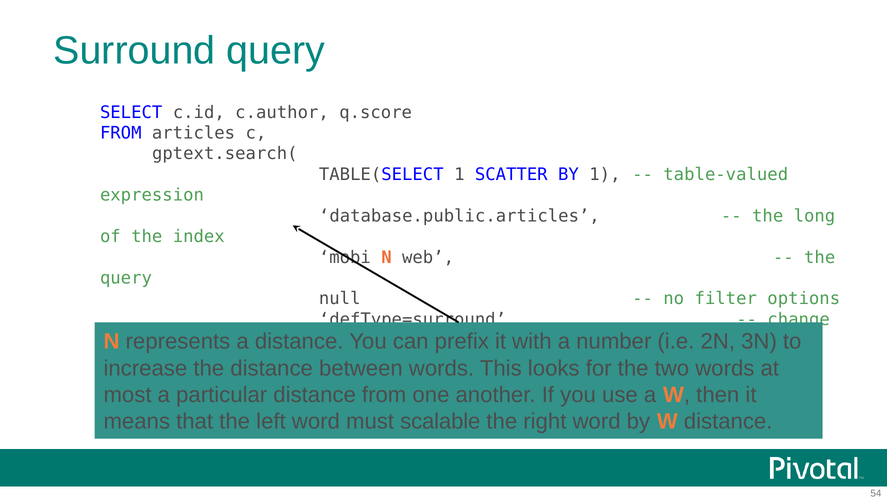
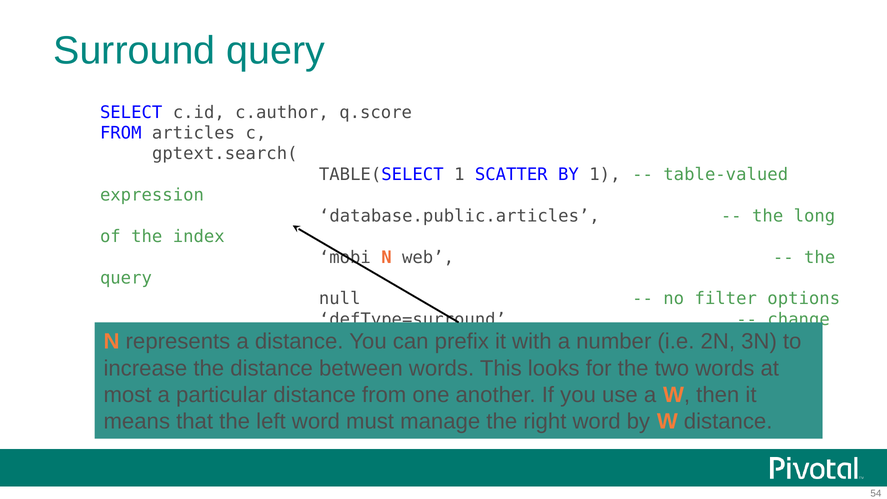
scalable: scalable -> manage
